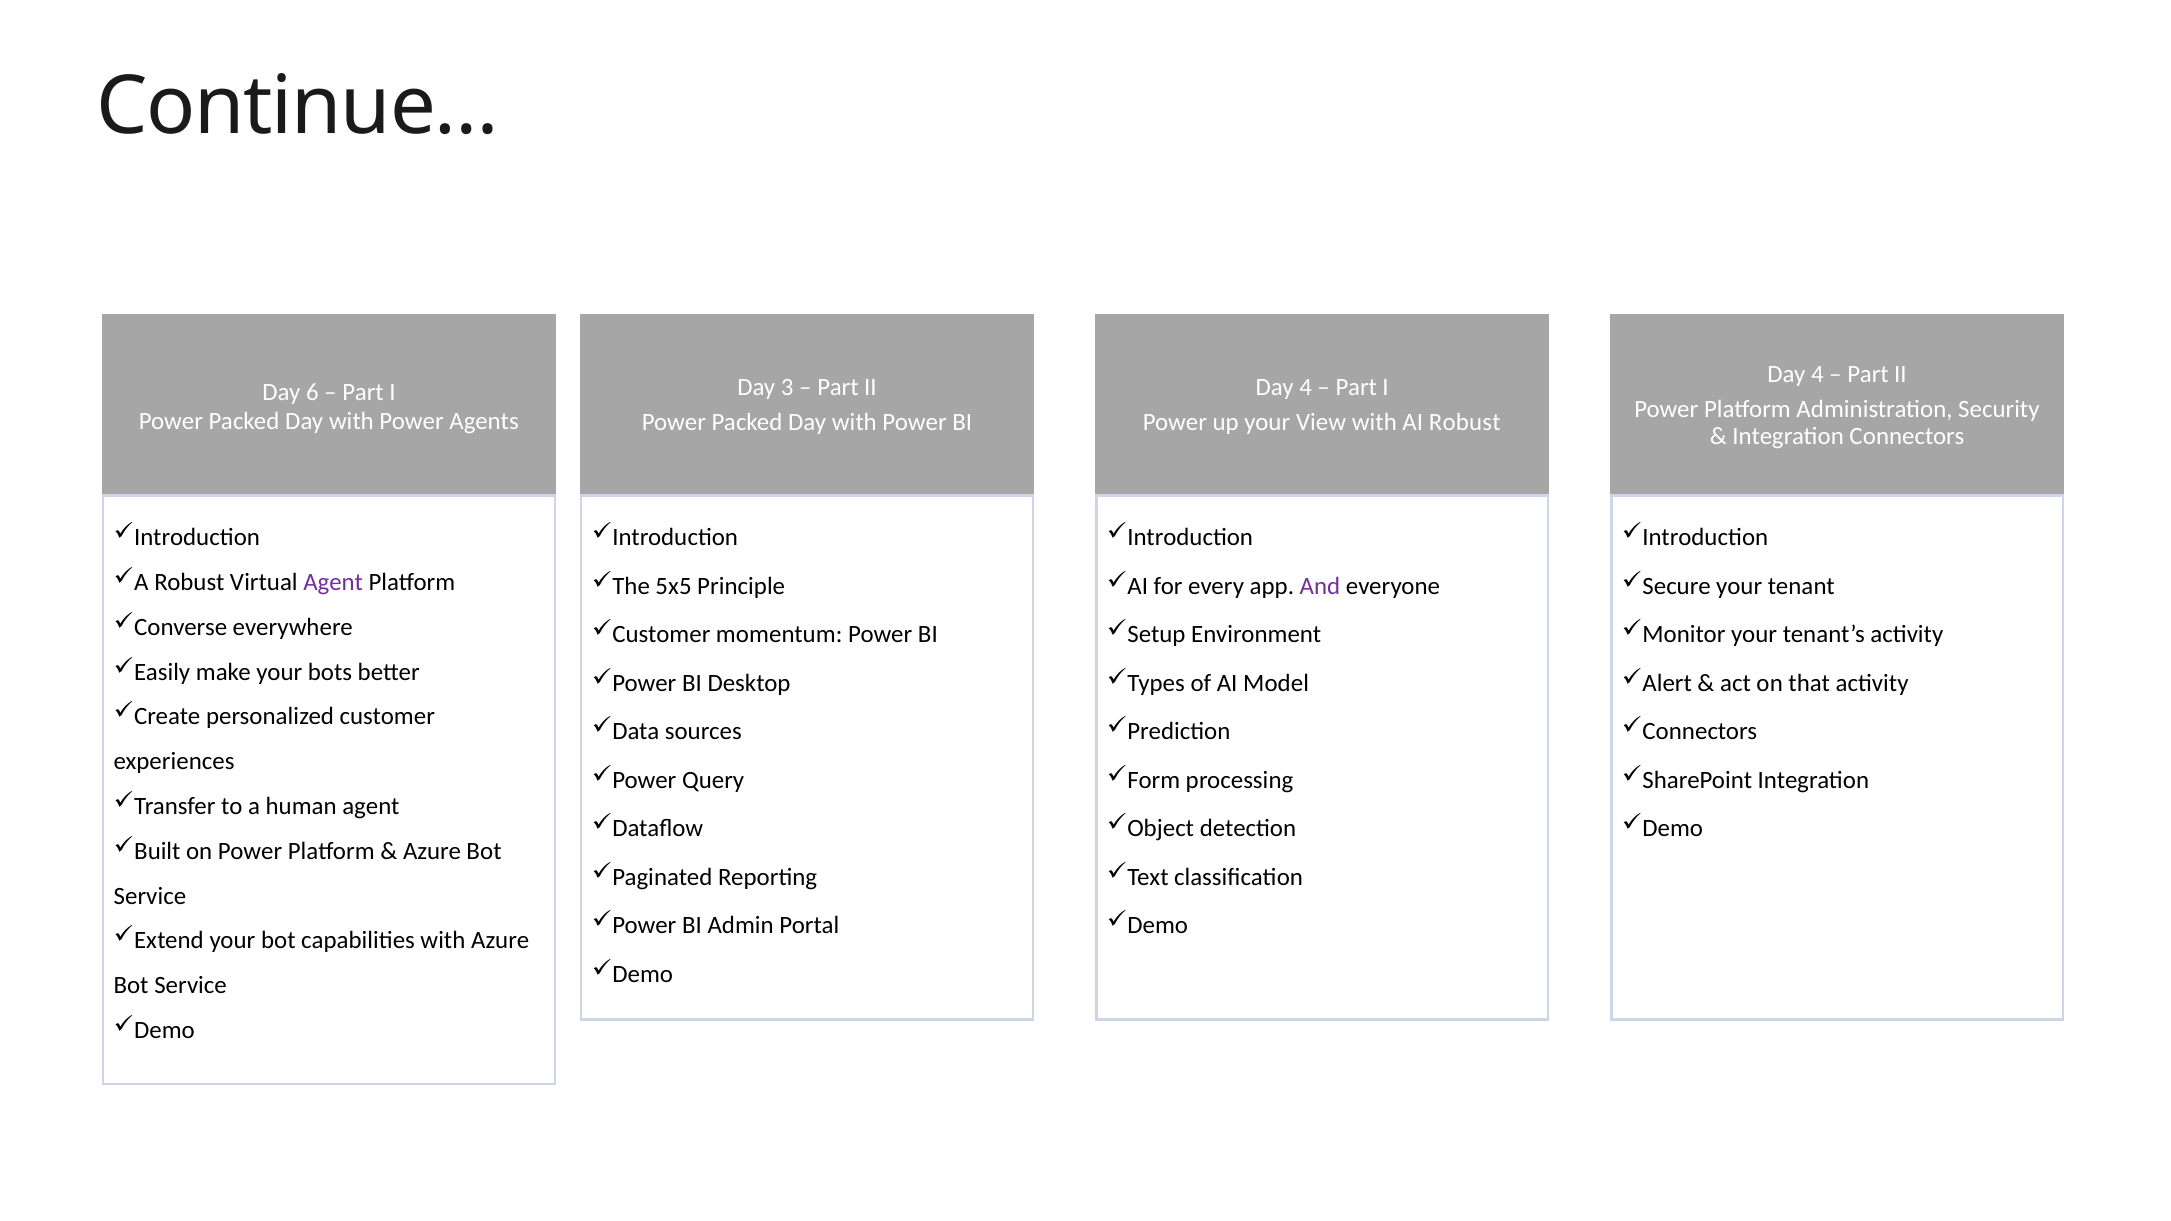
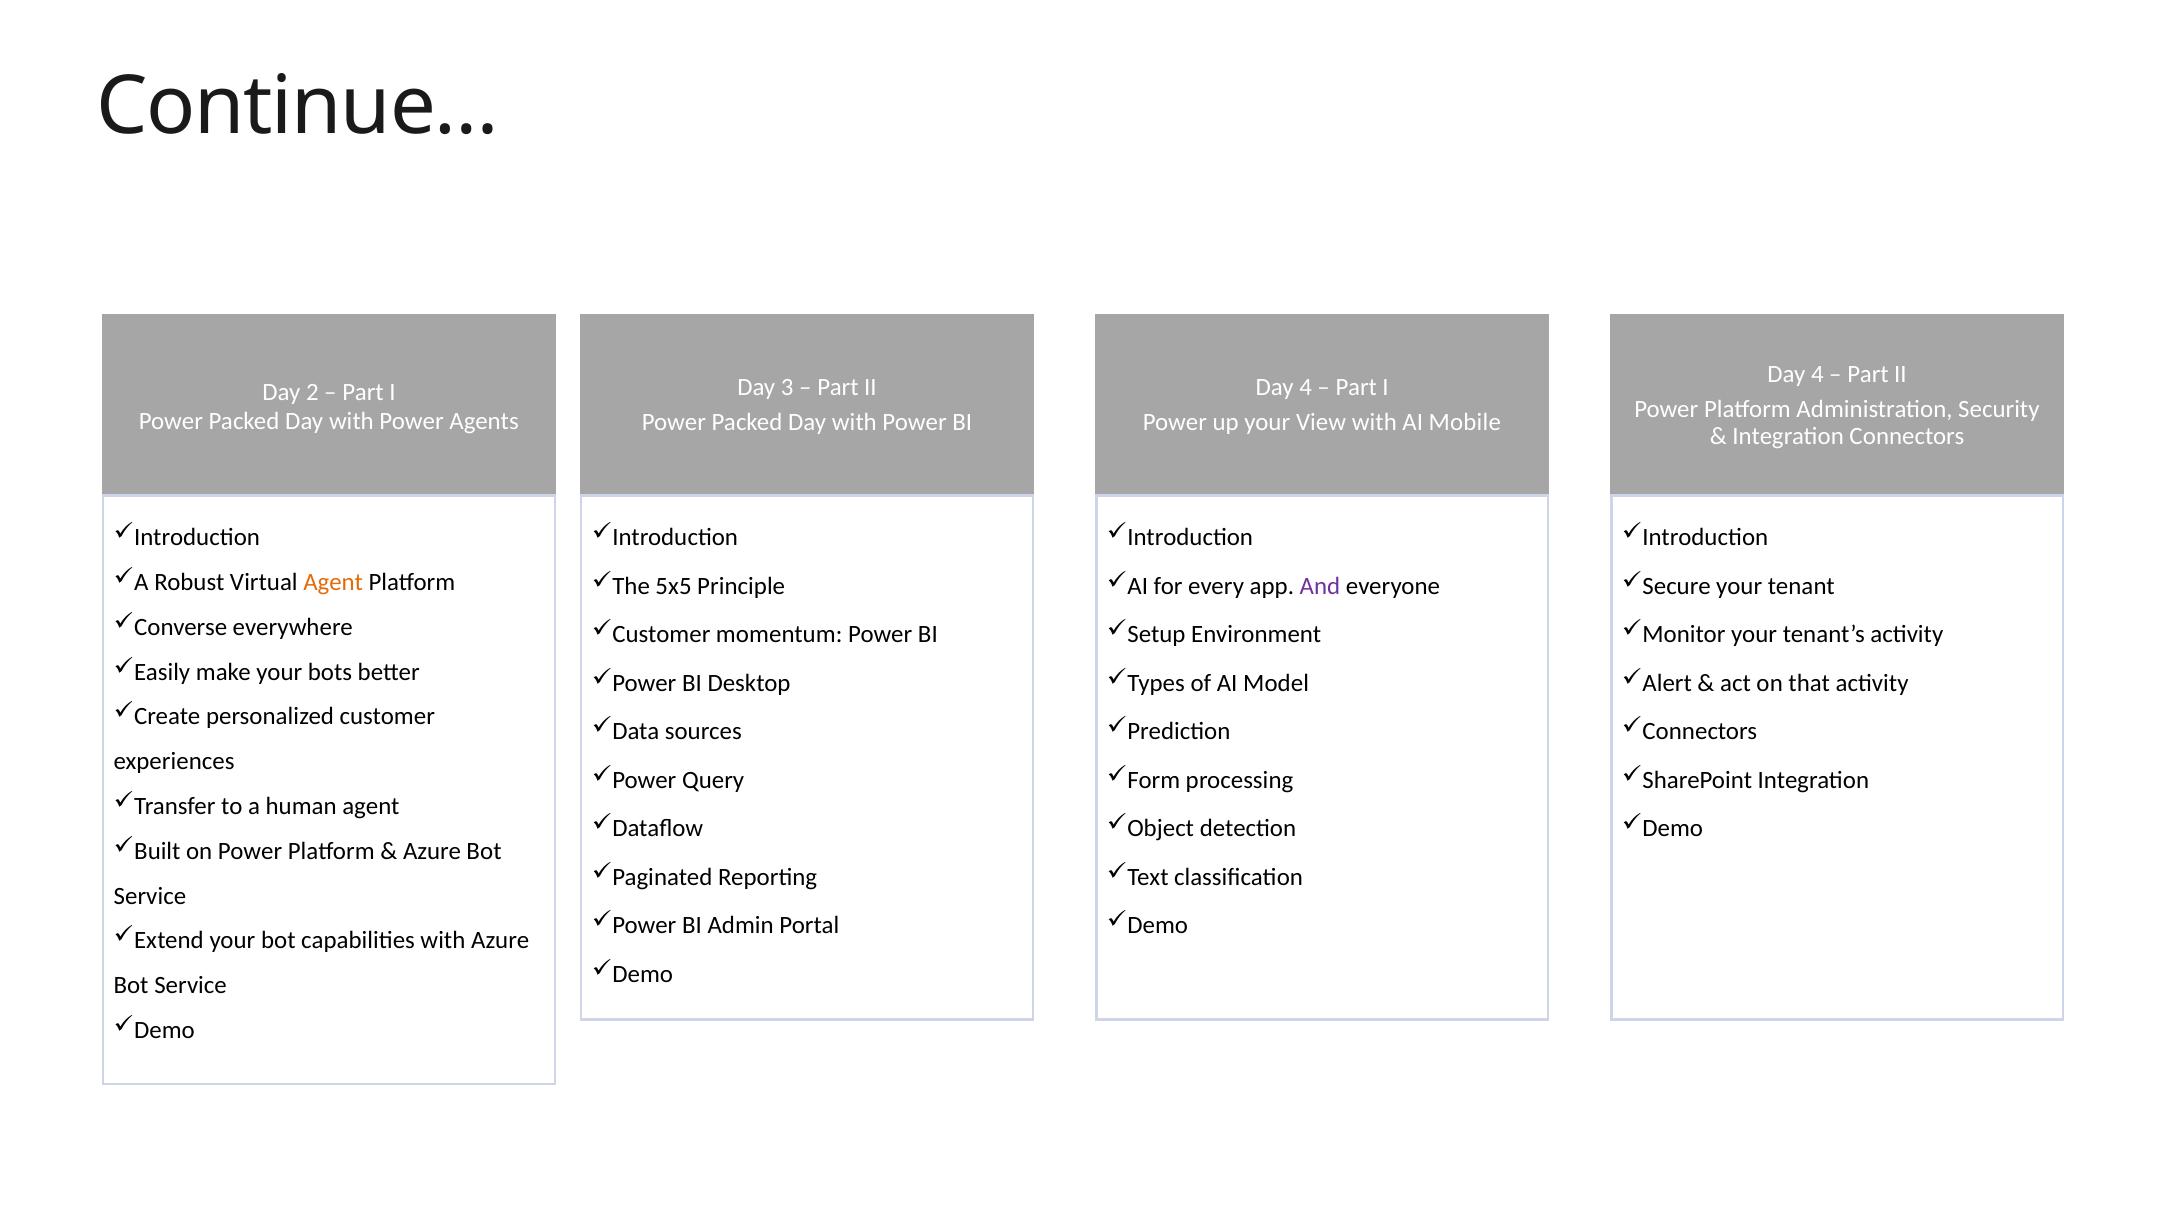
6: 6 -> 2
AI Robust: Robust -> Mobile
Agent at (333, 582) colour: purple -> orange
